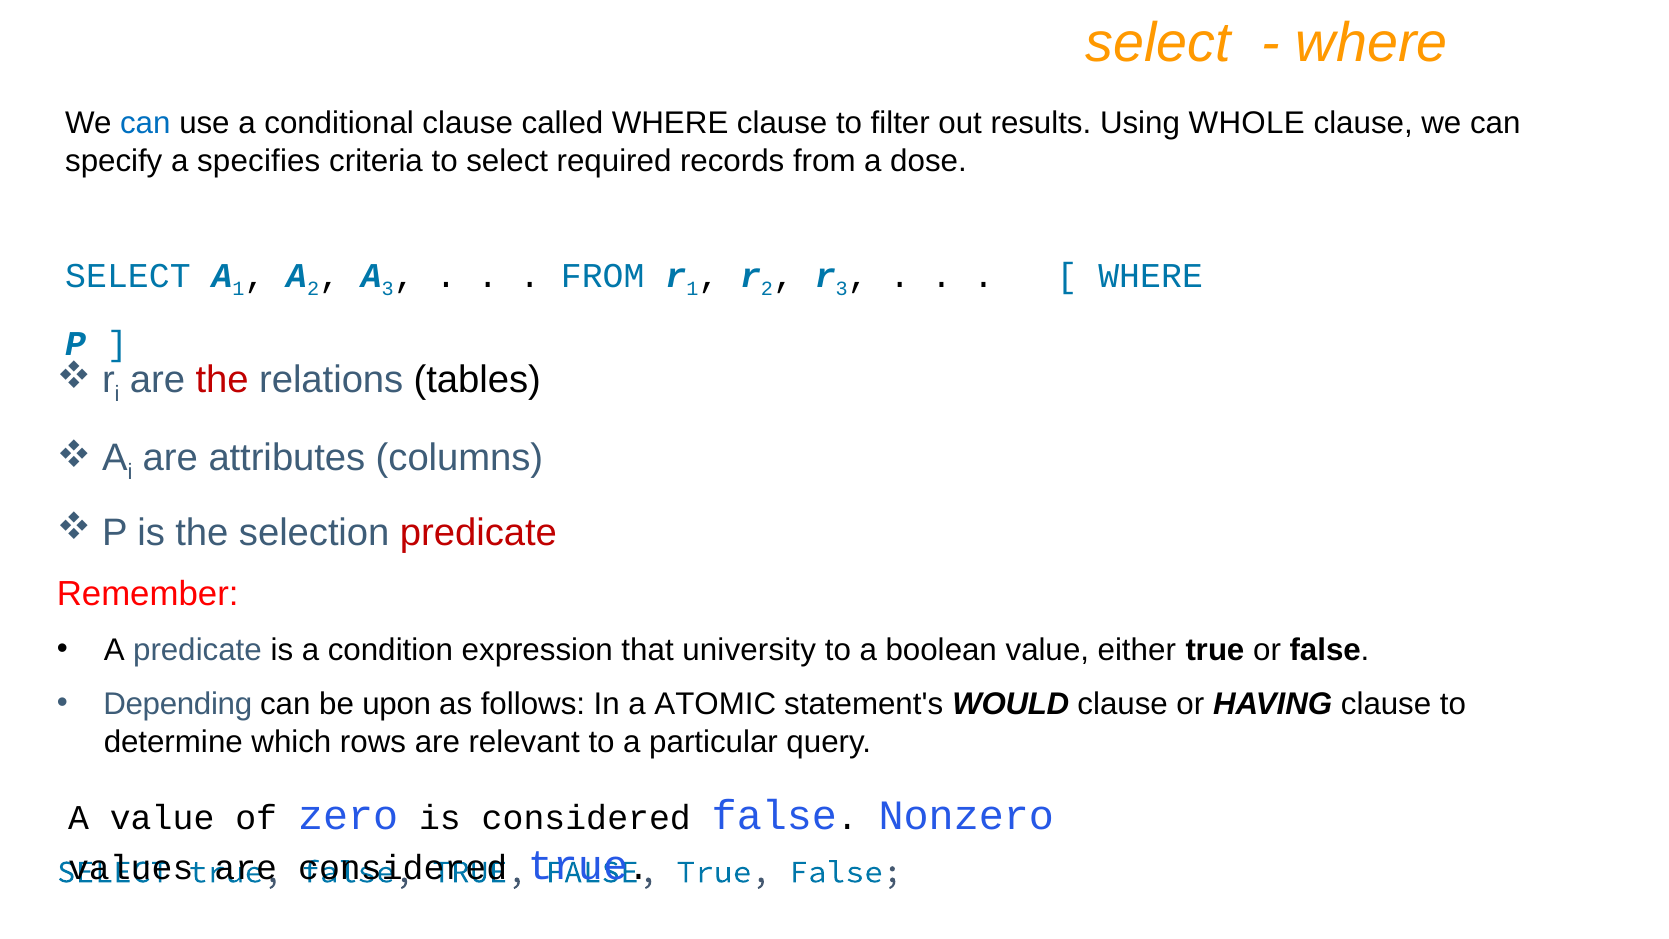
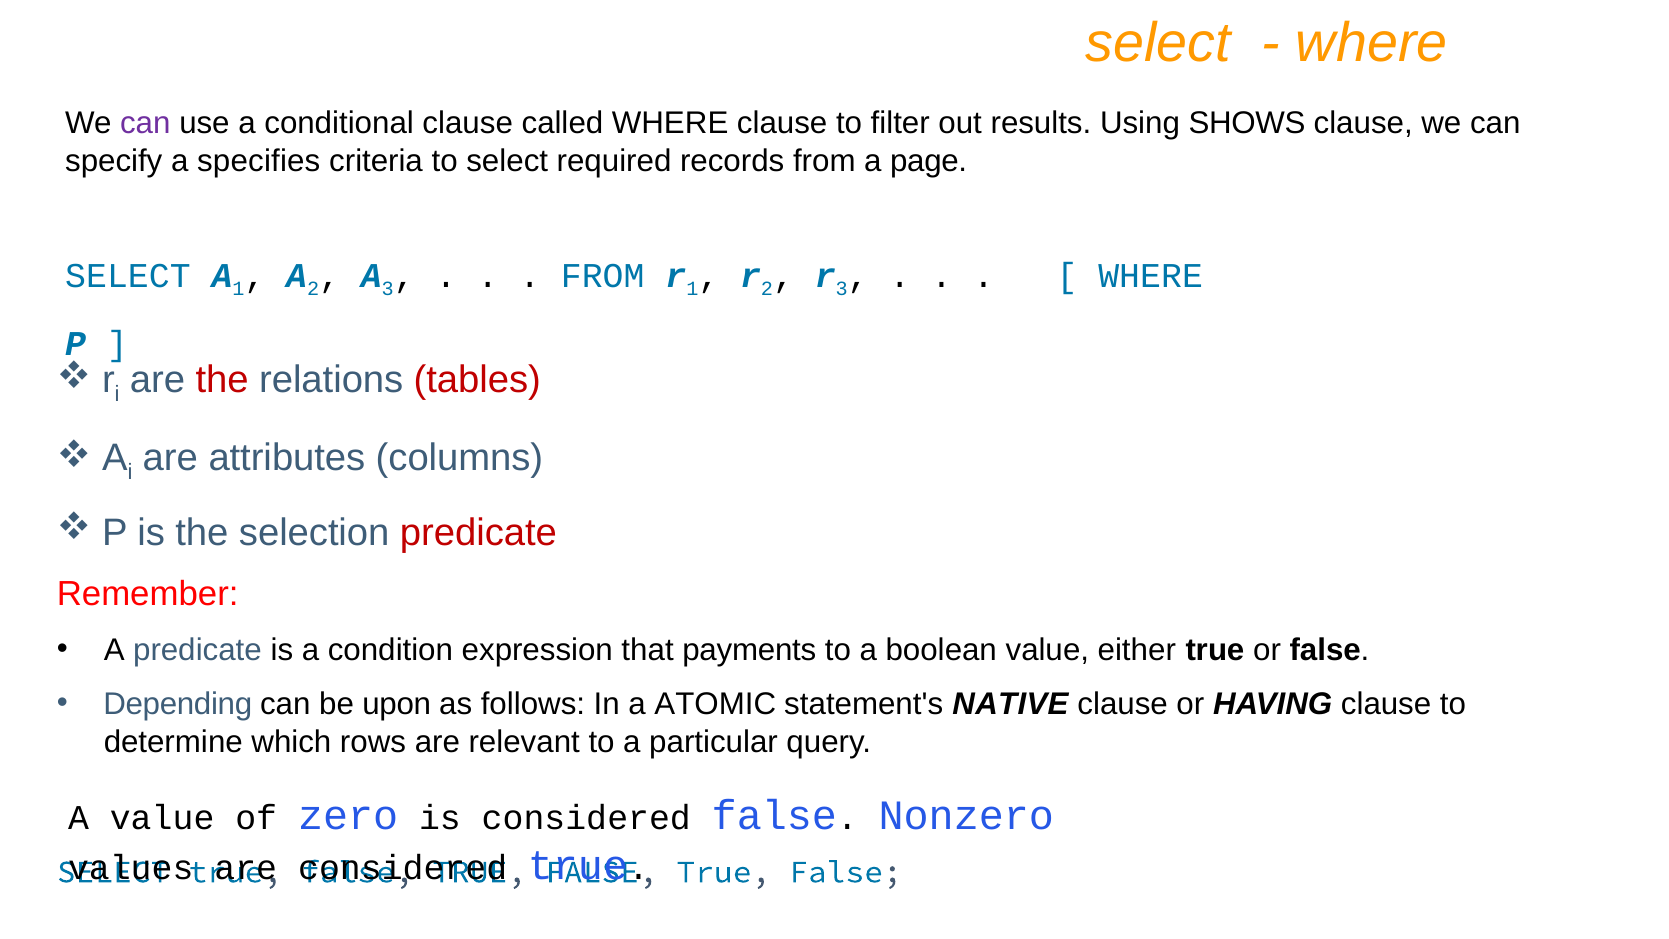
can at (145, 123) colour: blue -> purple
WHOLE: WHOLE -> SHOWS
dose: dose -> page
tables colour: black -> red
university: university -> payments
WOULD: WOULD -> NATIVE
